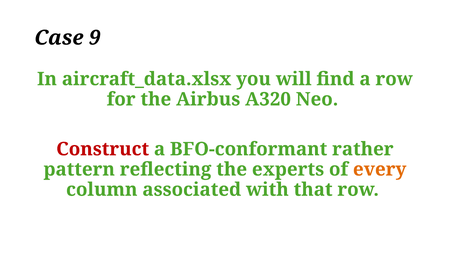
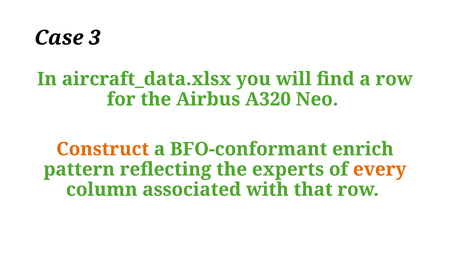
9: 9 -> 3
Construct colour: red -> orange
rather: rather -> enrich
